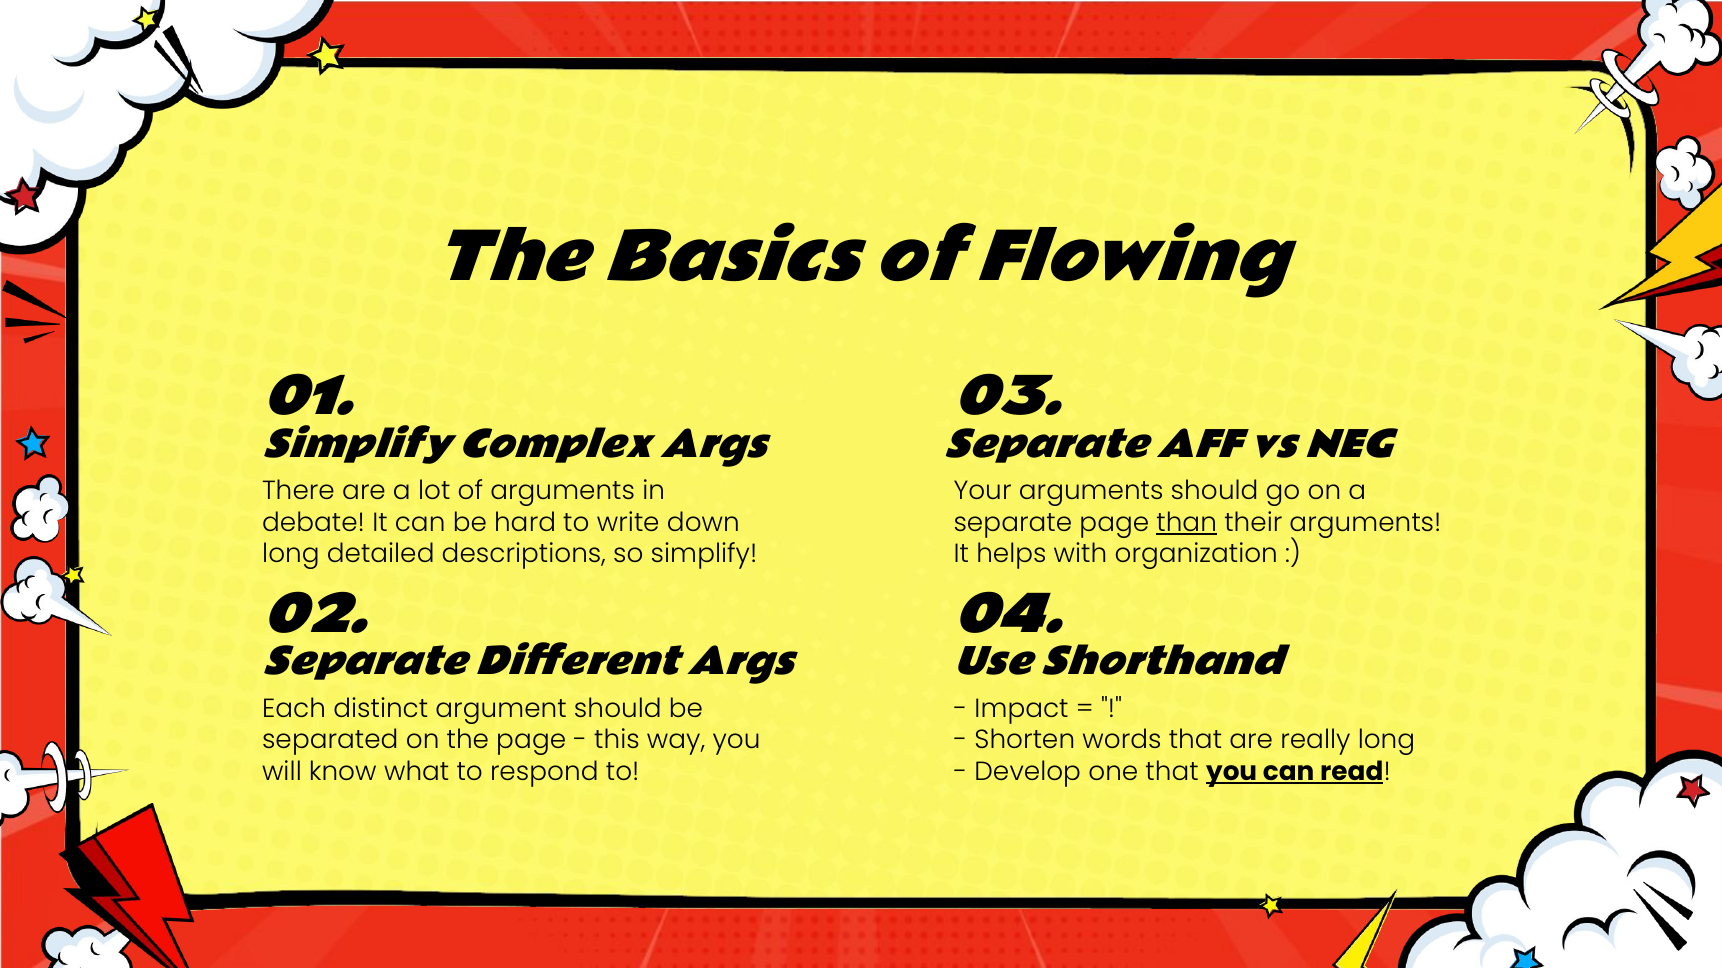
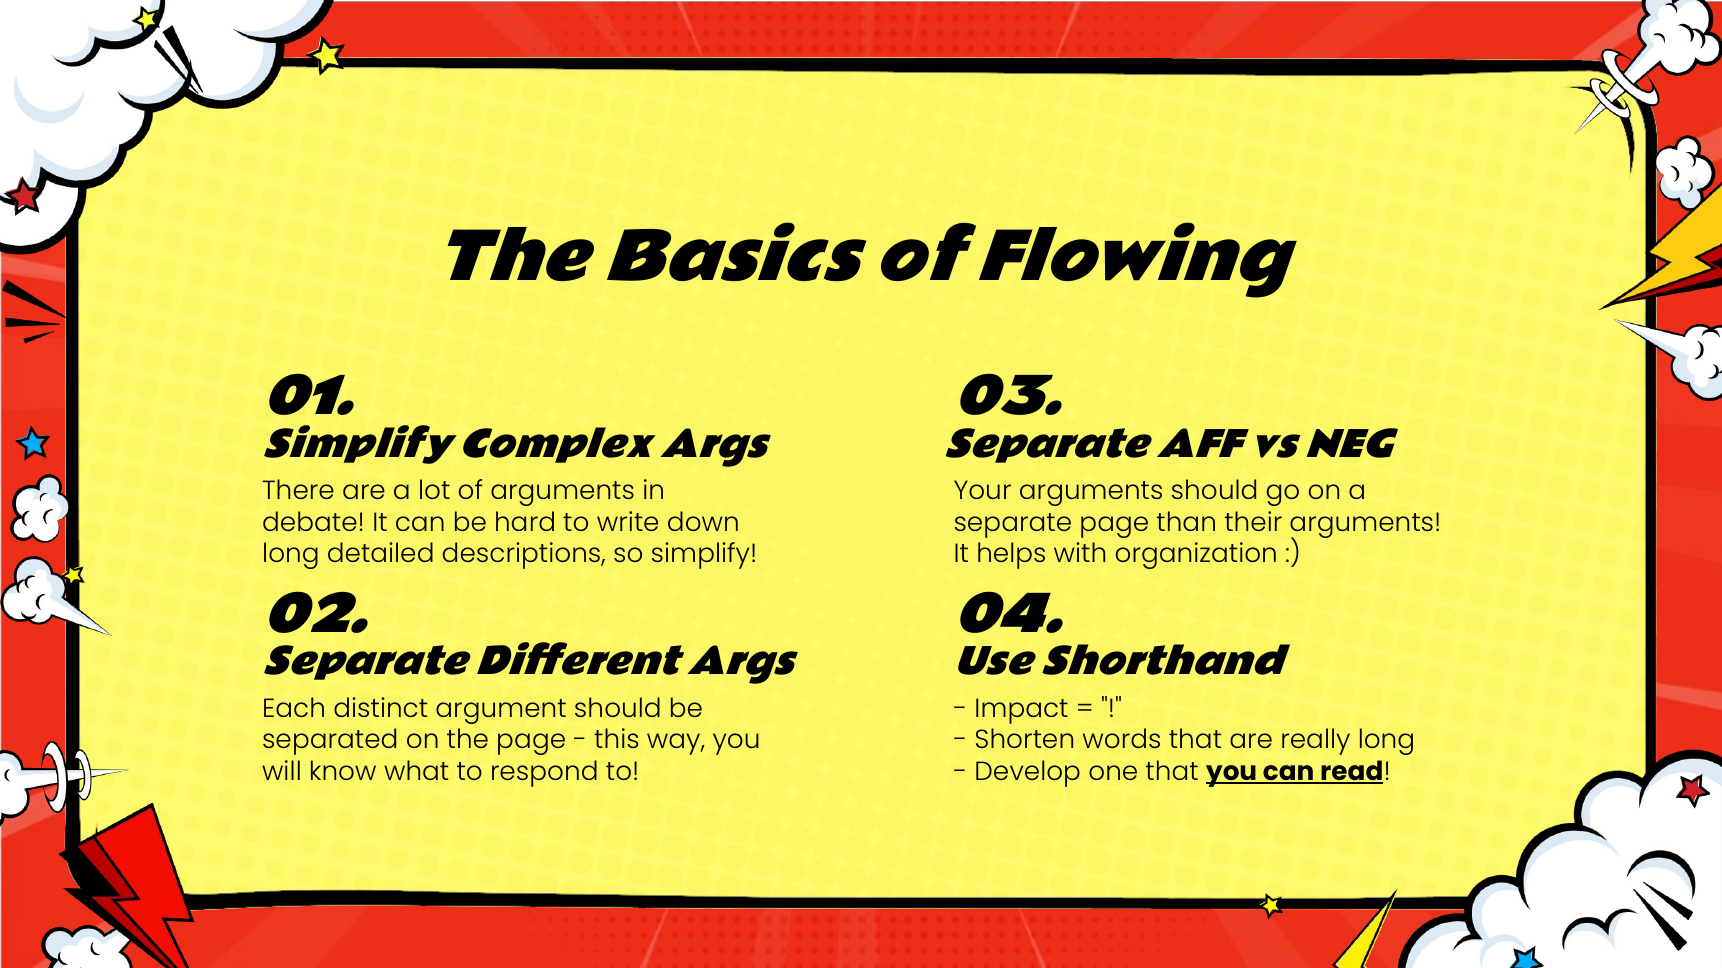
than underline: present -> none
